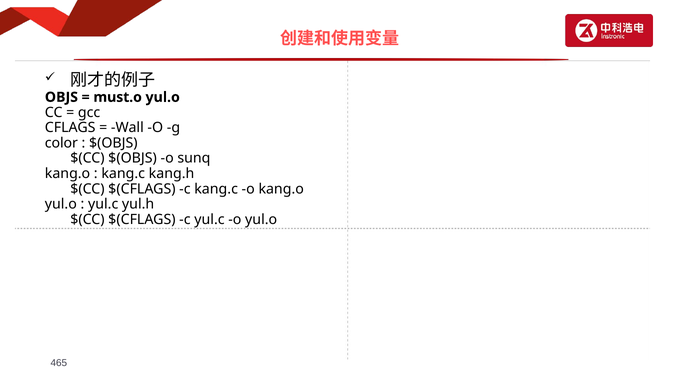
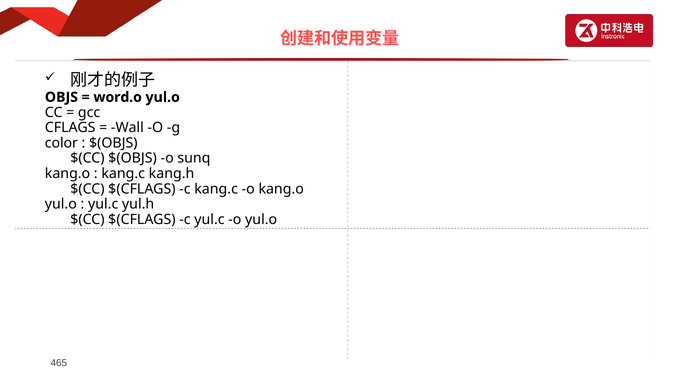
must.o: must.o -> word.o
